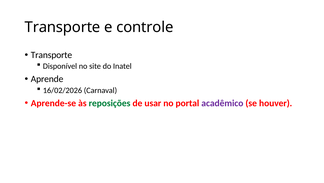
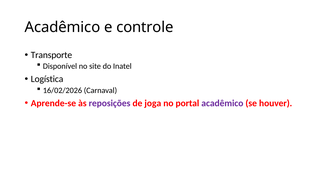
Transporte at (63, 27): Transporte -> Acadêmico
Aprende: Aprende -> Logística
reposições colour: green -> purple
usar: usar -> joga
